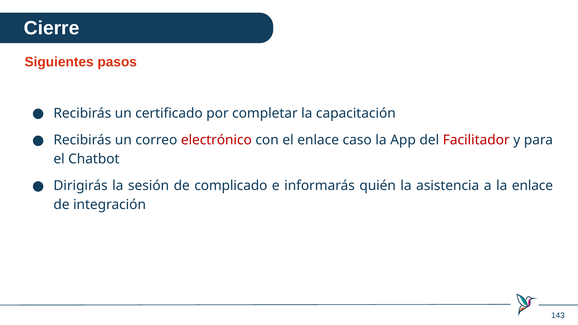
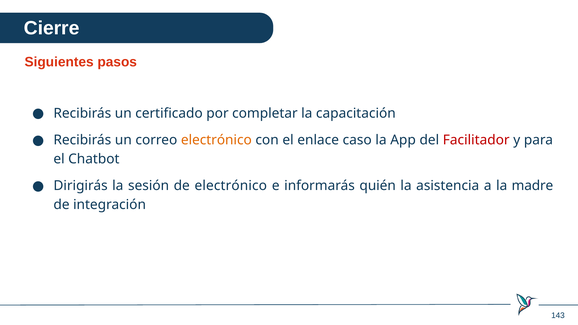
electrónico at (216, 140) colour: red -> orange
de complicado: complicado -> electrónico
la enlace: enlace -> madre
